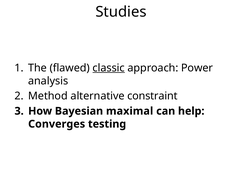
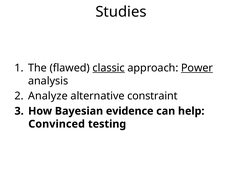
Power underline: none -> present
Method: Method -> Analyze
maximal: maximal -> evidence
Converges: Converges -> Convinced
